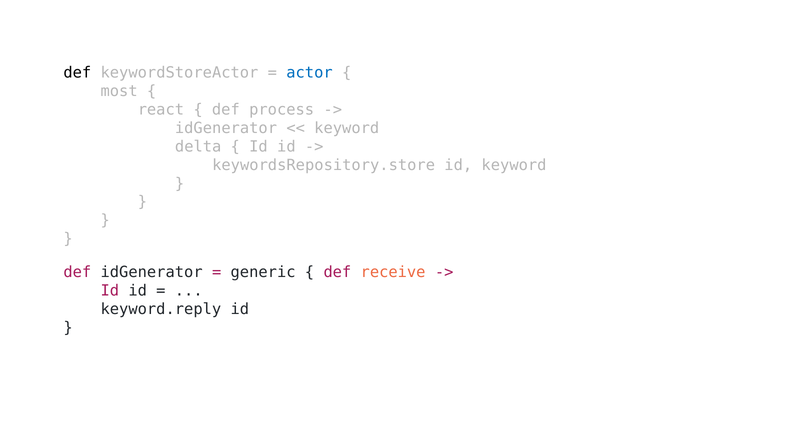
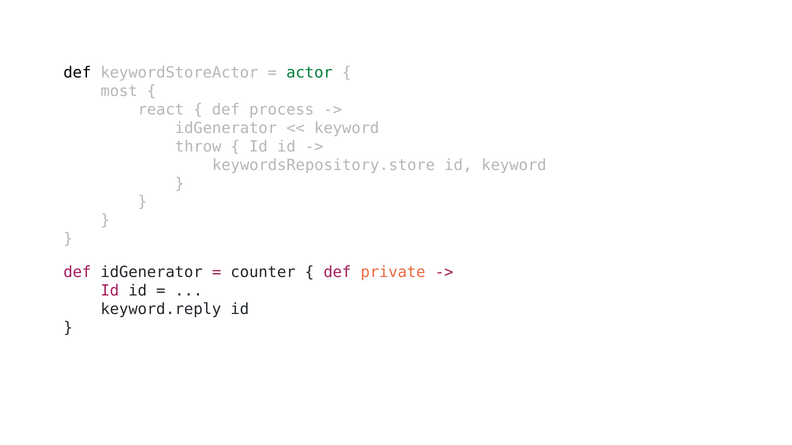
actor colour: blue -> green
delta: delta -> throw
generic: generic -> counter
receive: receive -> private
